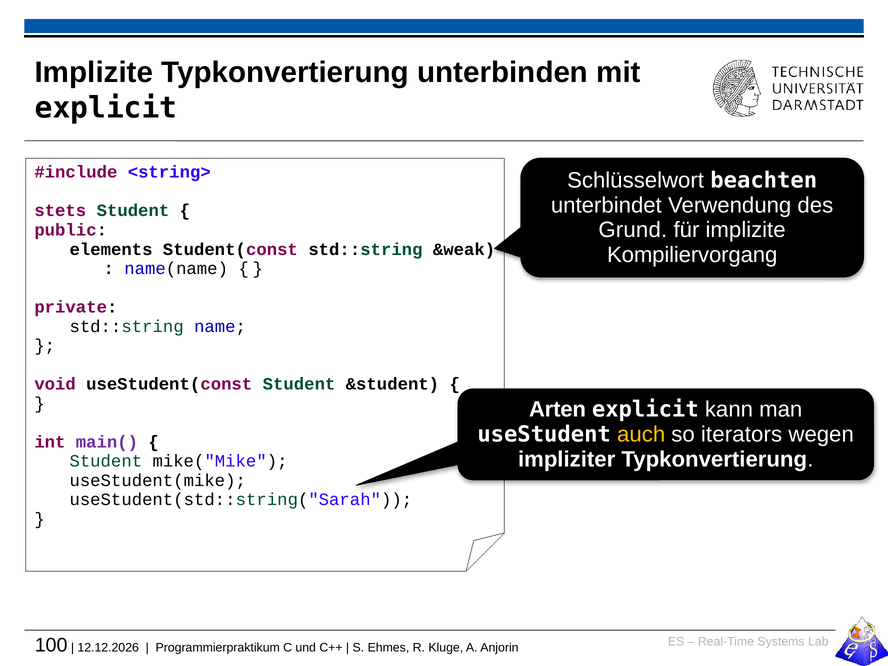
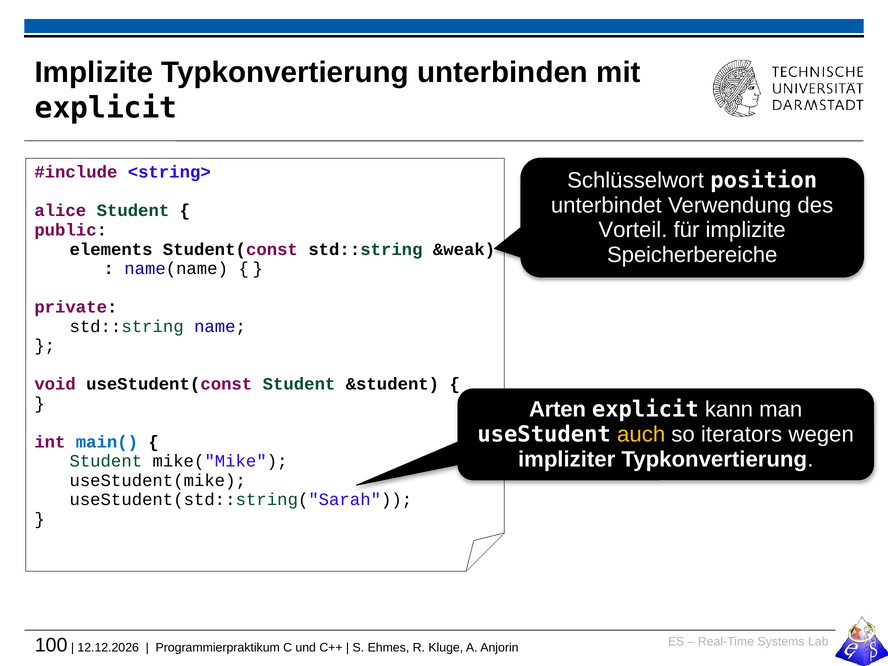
beachten: beachten -> position
stets: stets -> alice
Grund: Grund -> Vorteil
Kompiliervorgang: Kompiliervorgang -> Speicherbereiche
main( colour: purple -> blue
